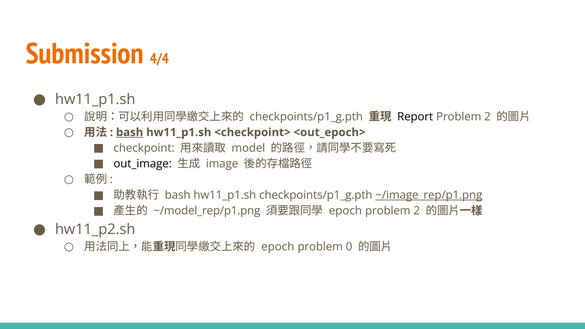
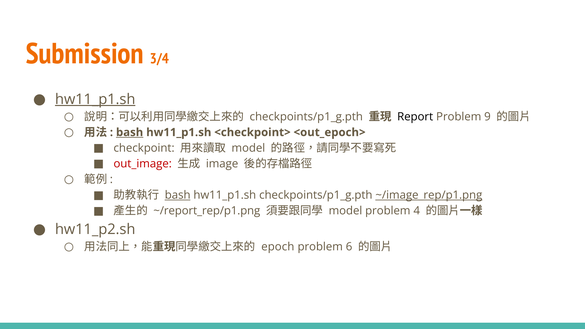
4/4: 4/4 -> 3/4
hw11_p1.sh at (95, 99) underline: none -> present
2 at (487, 117): 2 -> 9
out_image colour: black -> red
bash at (178, 195) underline: none -> present
~/model_rep/p1.png: ~/model_rep/p1.png -> ~/report_rep/p1.png
epoch at (345, 211): epoch -> model
2 at (417, 211): 2 -> 4
0: 0 -> 6
